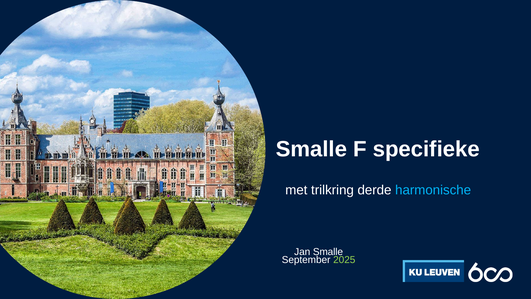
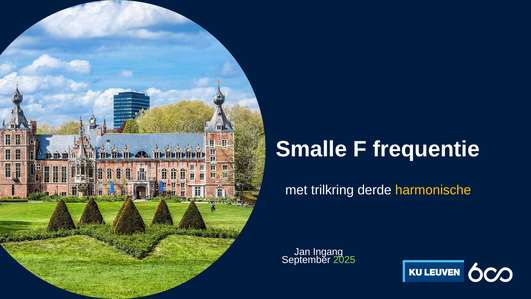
specifieke: specifieke -> frequentie
harmonische colour: light blue -> yellow
Jan Smalle: Smalle -> Ingang
